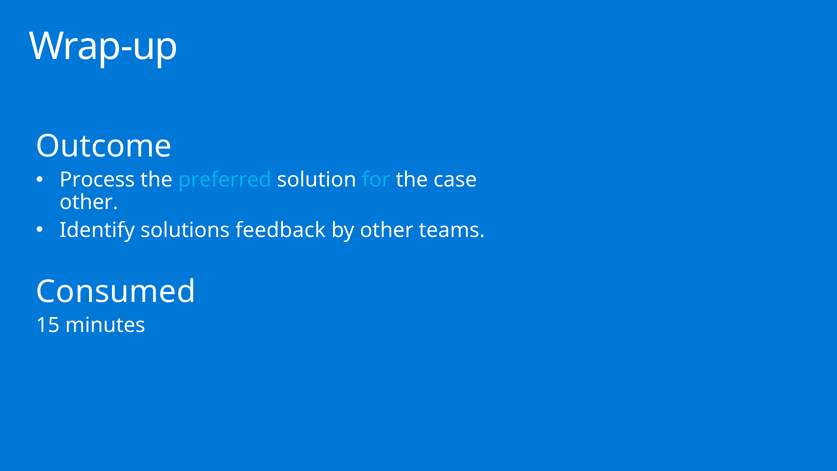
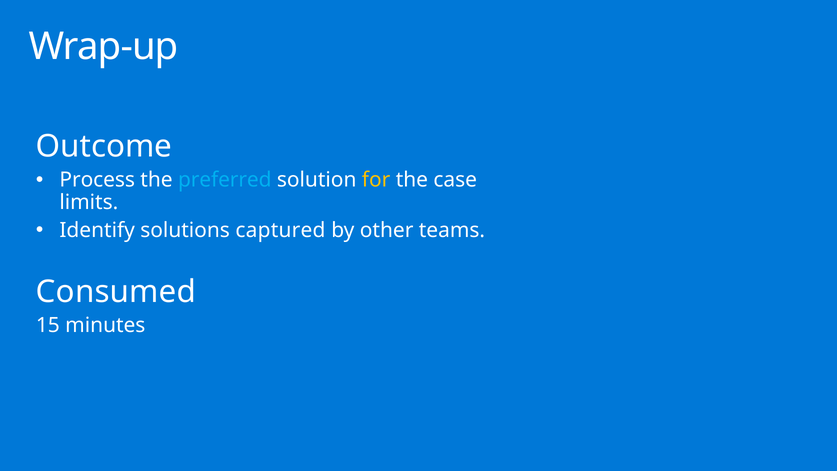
for colour: light blue -> yellow
other at (89, 202): other -> limits
feedback: feedback -> captured
